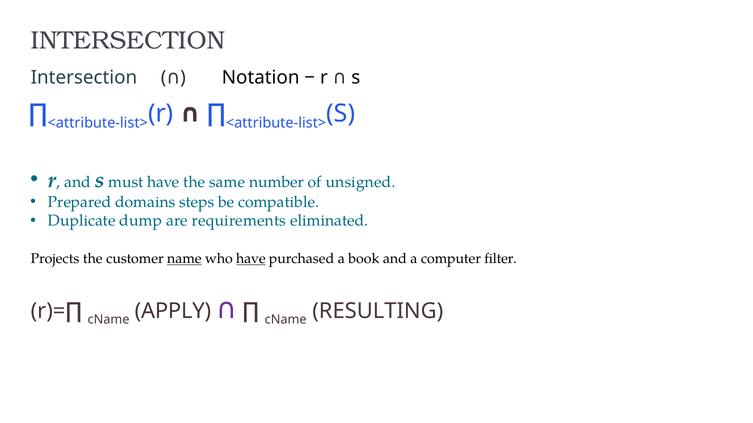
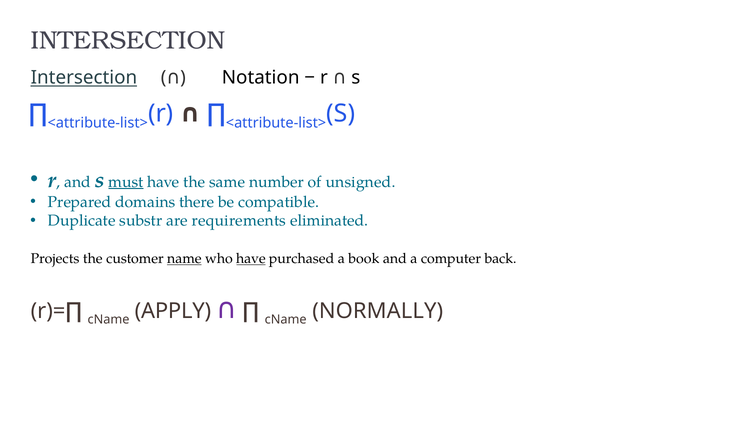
Intersection at (84, 78) underline: none -> present
must underline: none -> present
steps: steps -> there
dump: dump -> substr
filter: filter -> back
RESULTING: RESULTING -> NORMALLY
